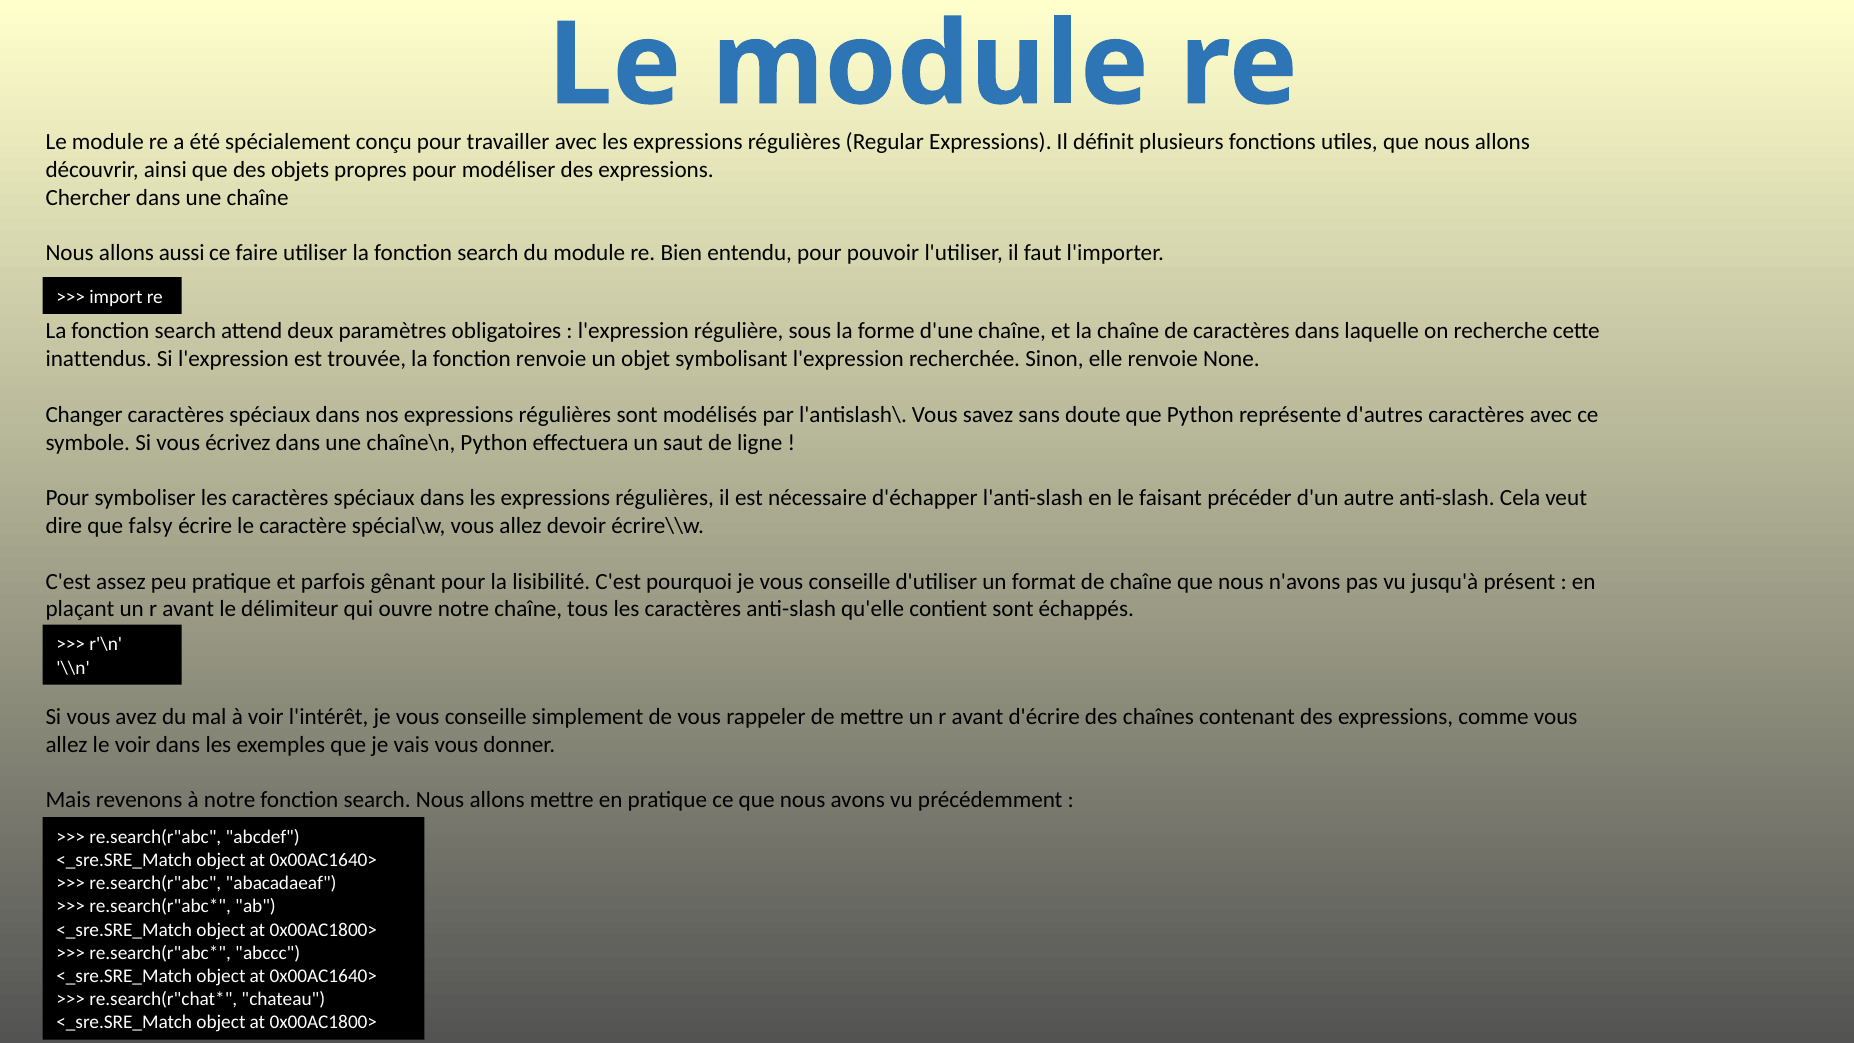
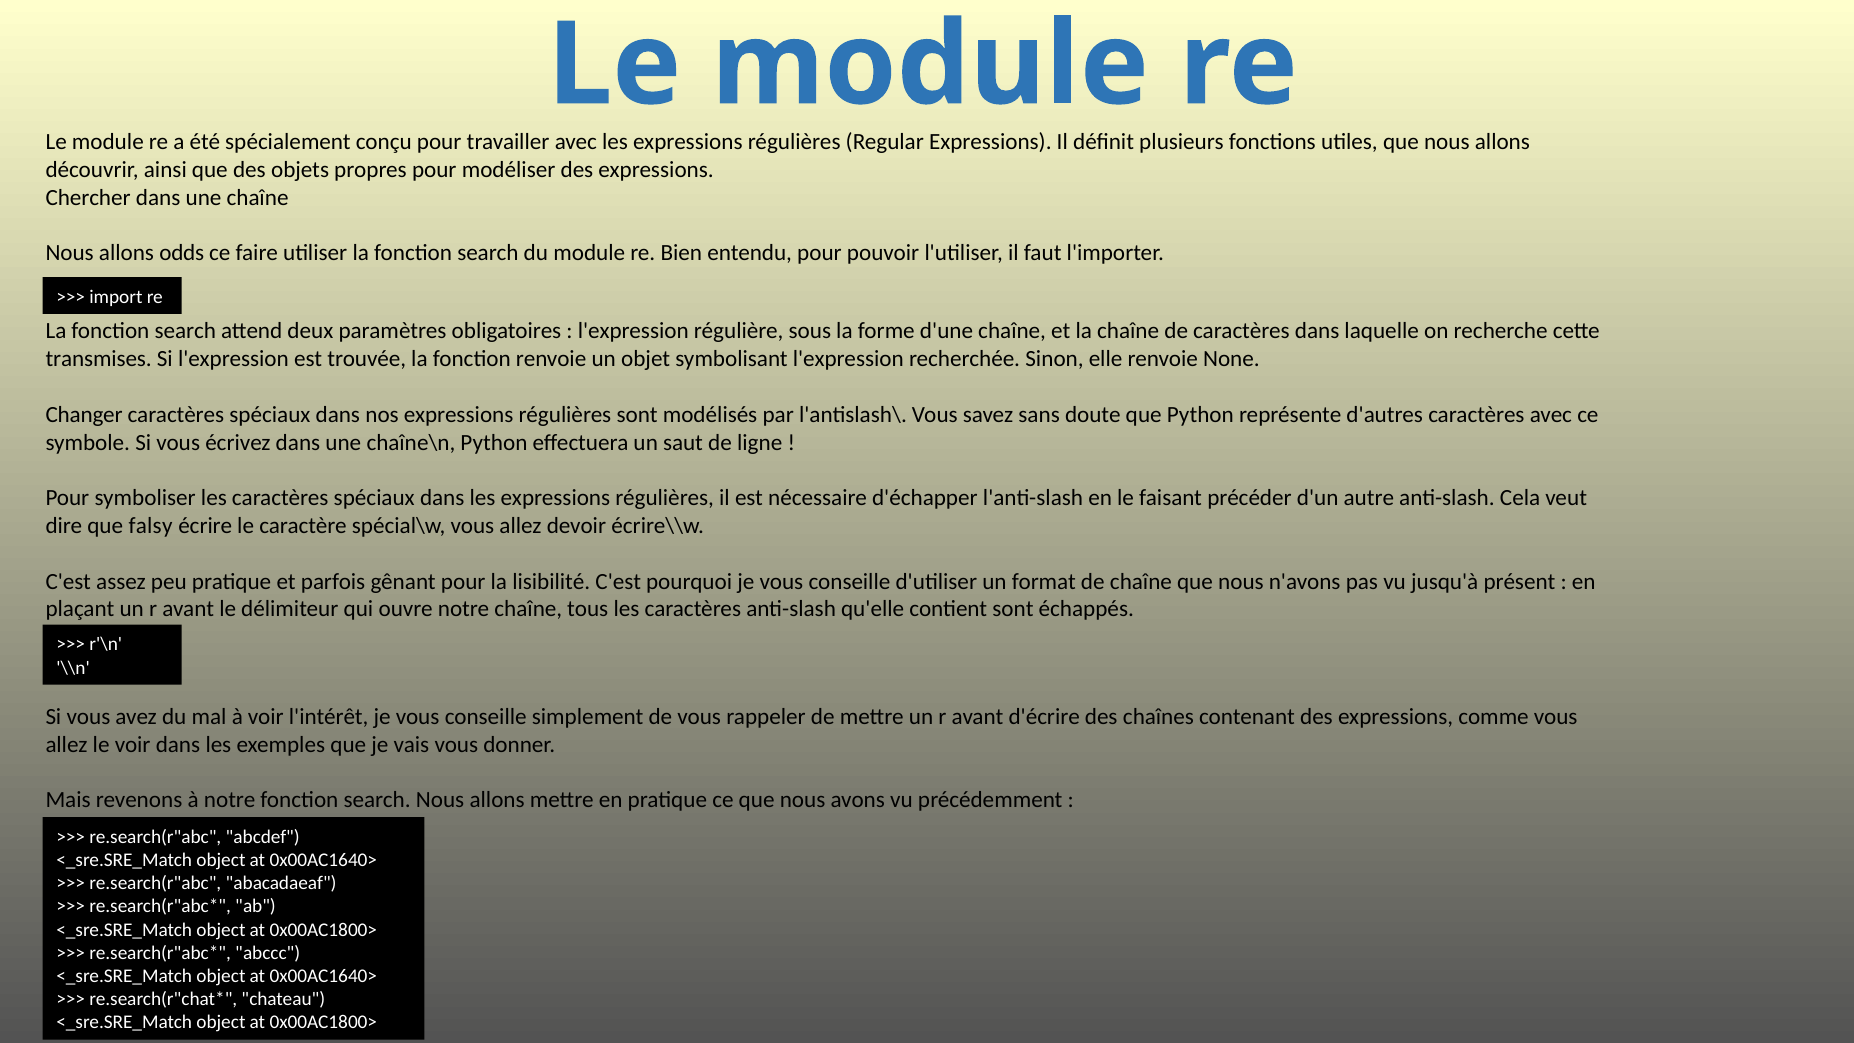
aussi: aussi -> odds
inattendus: inattendus -> transmises
